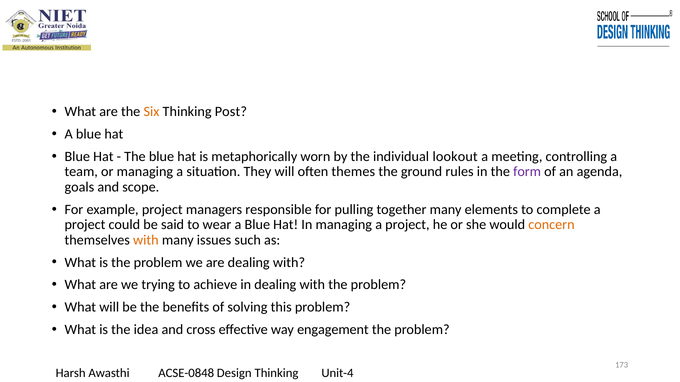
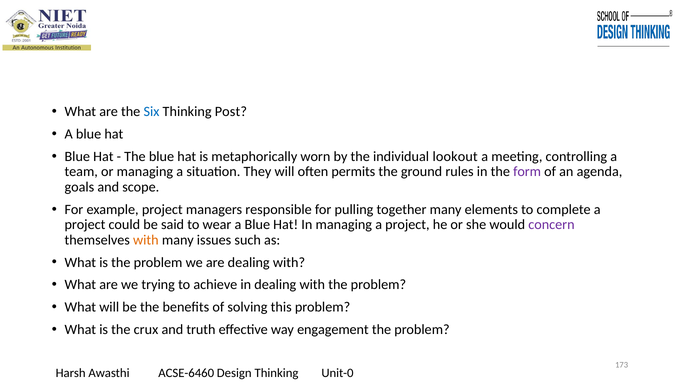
Six colour: orange -> blue
themes: themes -> permits
concern colour: orange -> purple
idea: idea -> crux
cross: cross -> truth
ACSE-0848: ACSE-0848 -> ACSE-6460
Unit-4: Unit-4 -> Unit-0
